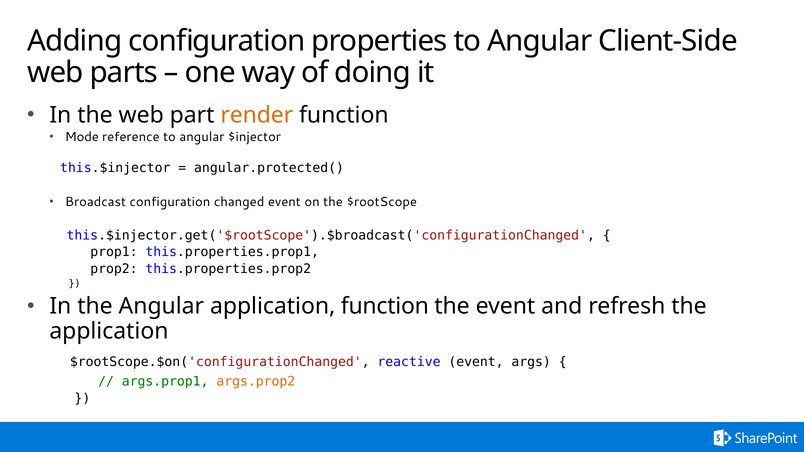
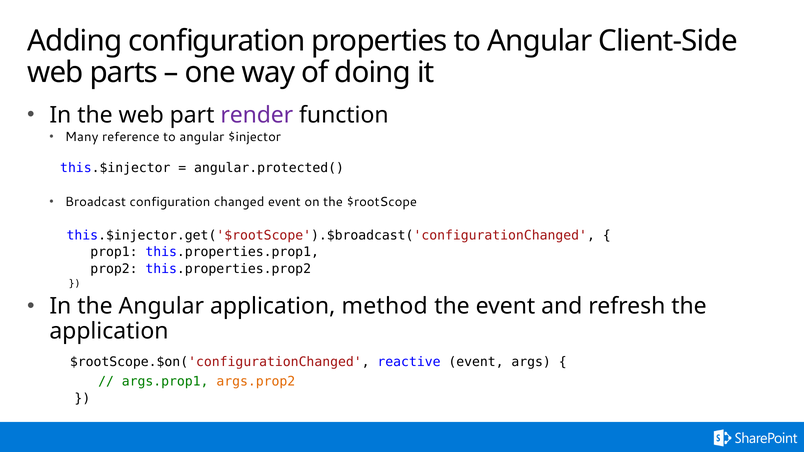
render colour: orange -> purple
Mode: Mode -> Many
application function: function -> method
